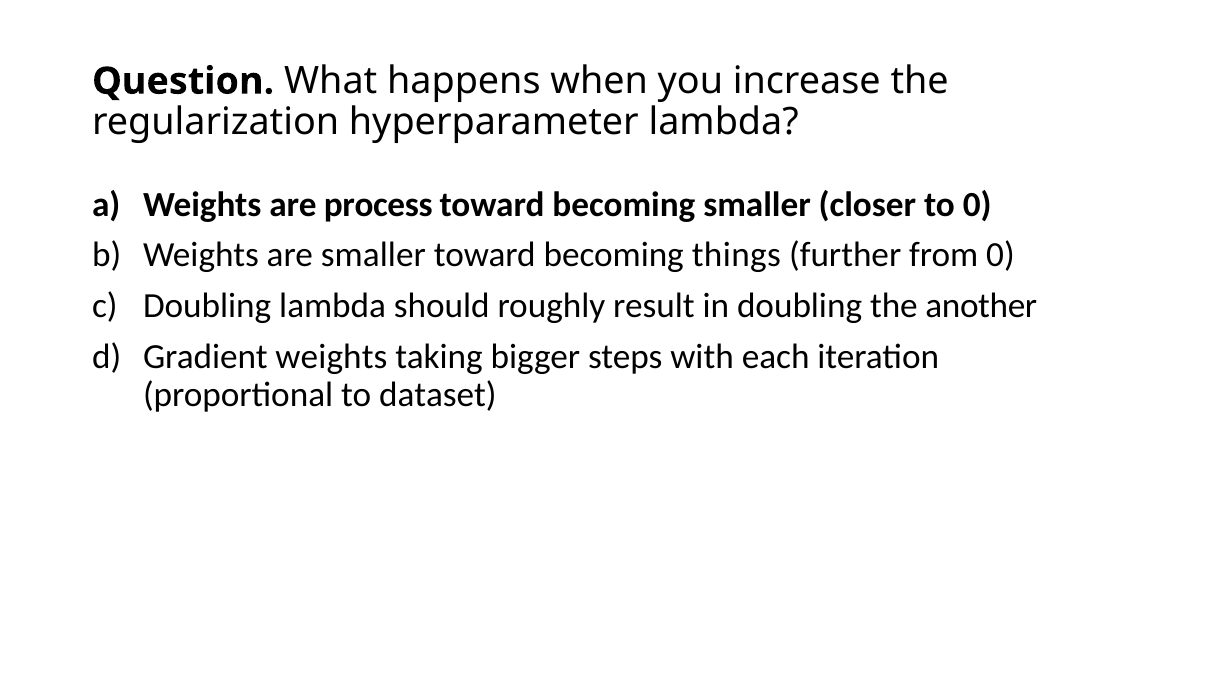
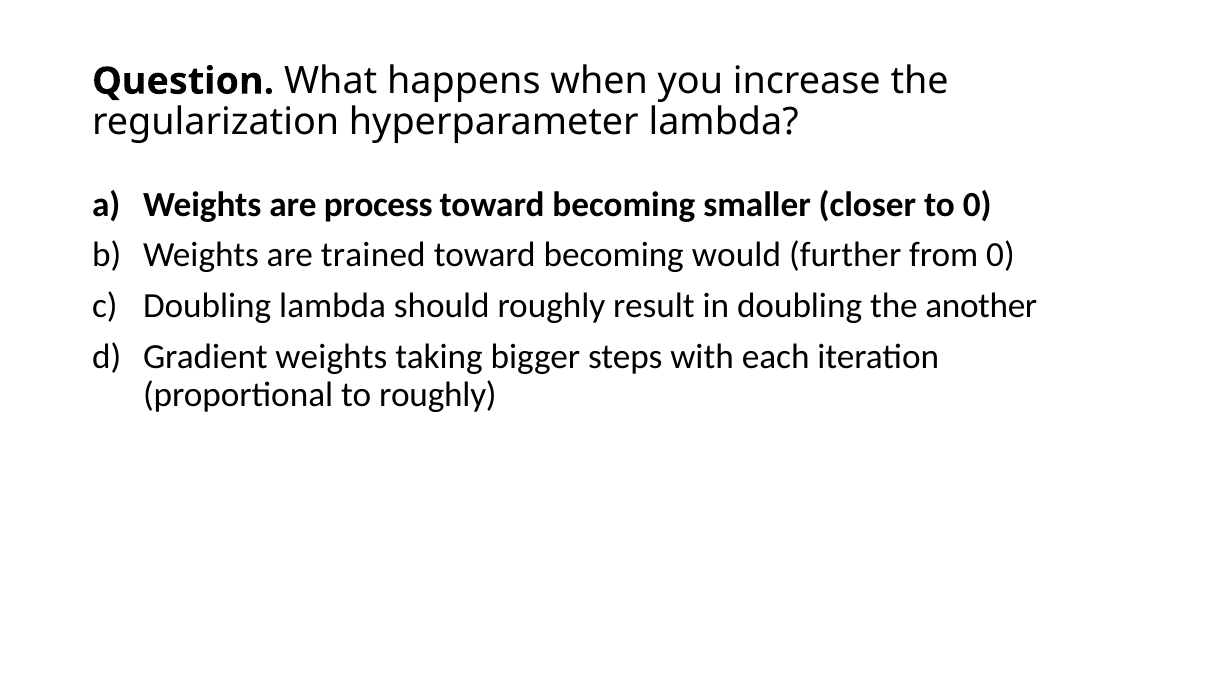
are smaller: smaller -> trained
things: things -> would
to dataset: dataset -> roughly
